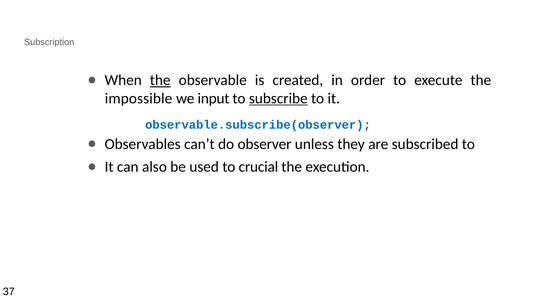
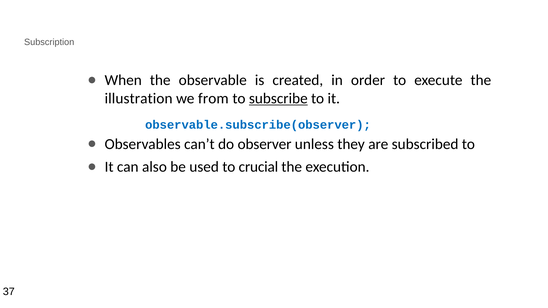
the at (160, 80) underline: present -> none
impossible: impossible -> illustration
input: input -> from
